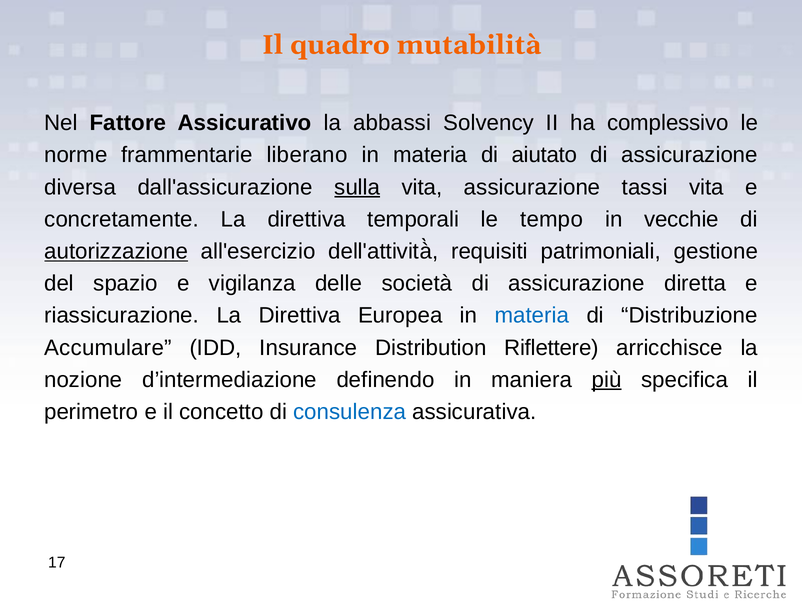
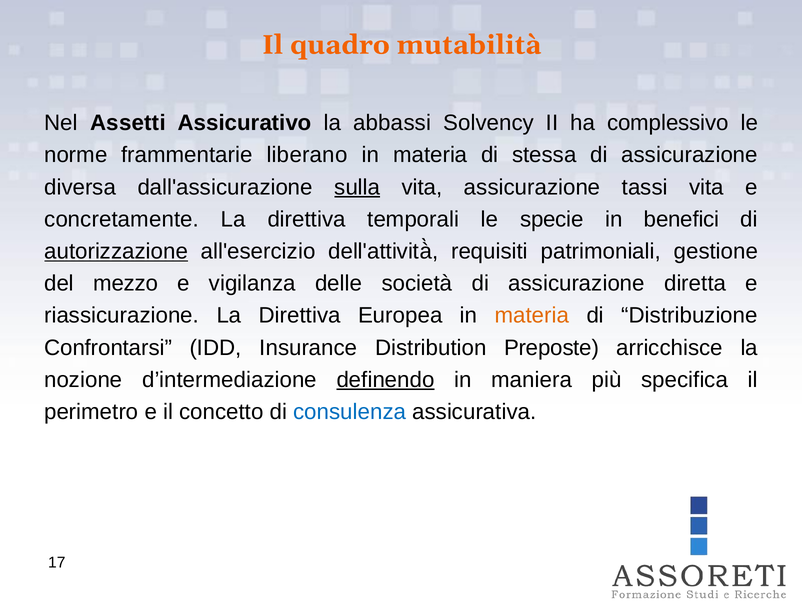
Fattore: Fattore -> Assetti
aiutato: aiutato -> stessa
tempo: tempo -> specie
vecchie: vecchie -> benefici
spazio: spazio -> mezzo
materia at (532, 315) colour: blue -> orange
Accumulare: Accumulare -> Confrontarsi
Riflettere: Riflettere -> Preposte
definendo underline: none -> present
più underline: present -> none
